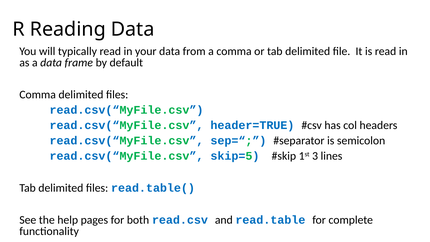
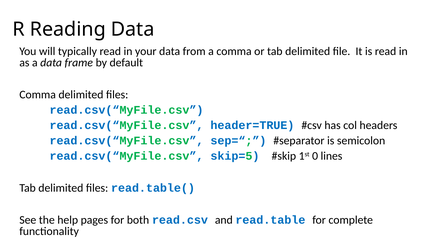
3: 3 -> 0
